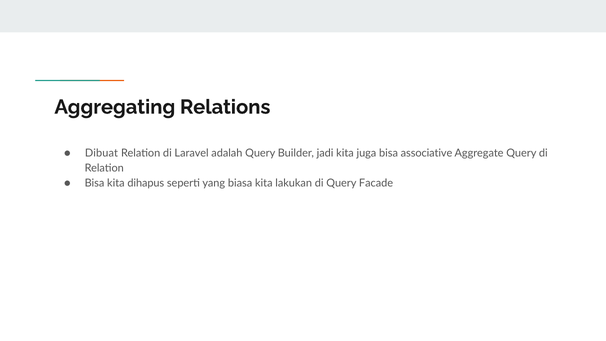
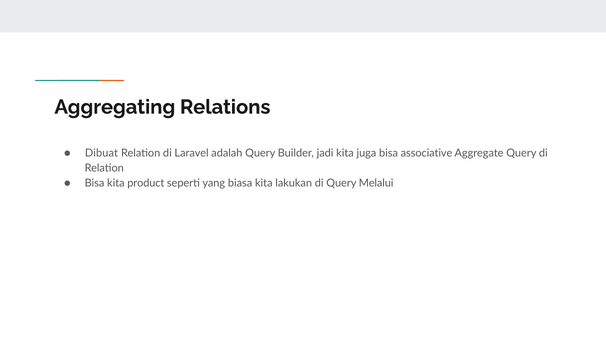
dihapus: dihapus -> product
Facade: Facade -> Melalui
